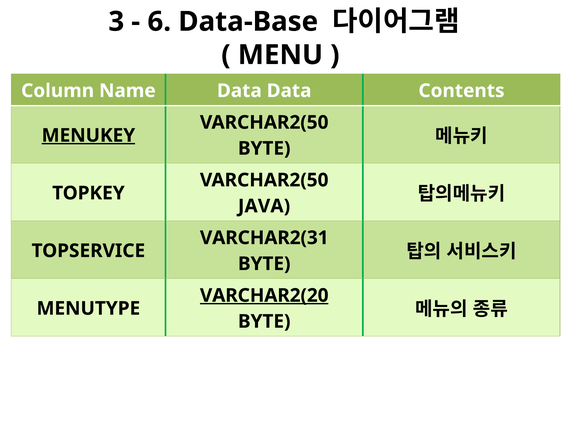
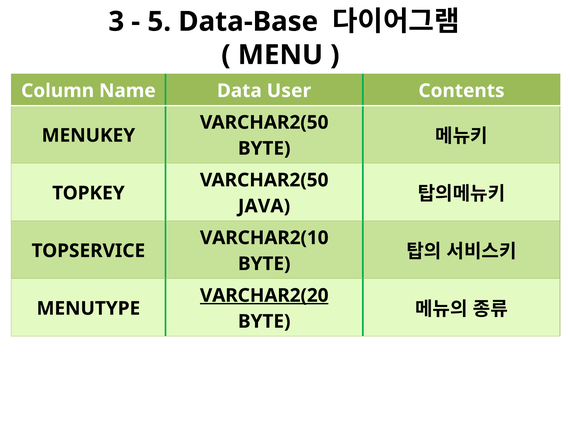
6: 6 -> 5
Data Data: Data -> User
MENUKEY underline: present -> none
VARCHAR2(31: VARCHAR2(31 -> VARCHAR2(10
